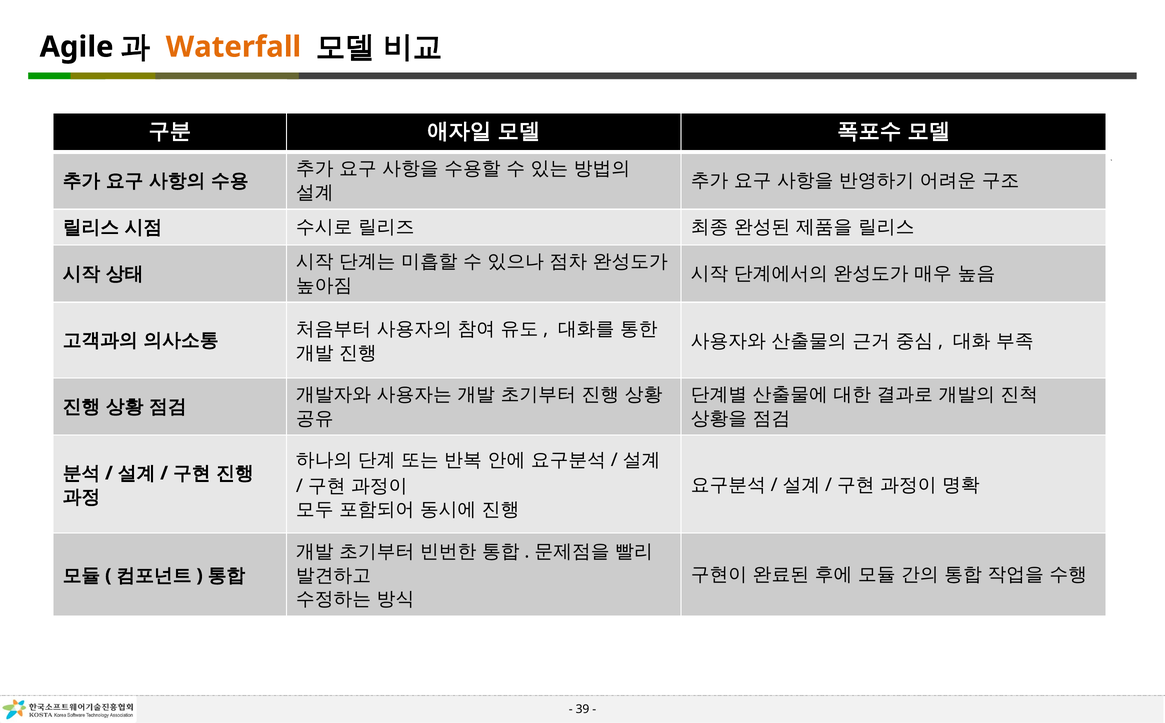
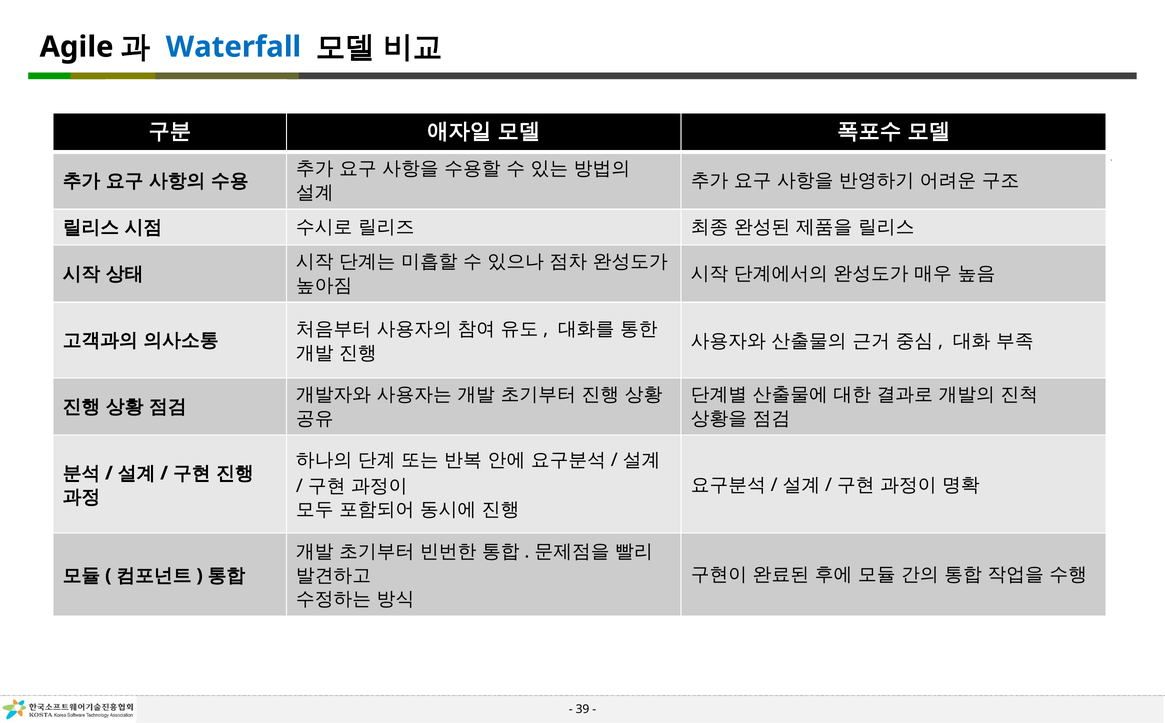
Waterfall colour: orange -> blue
